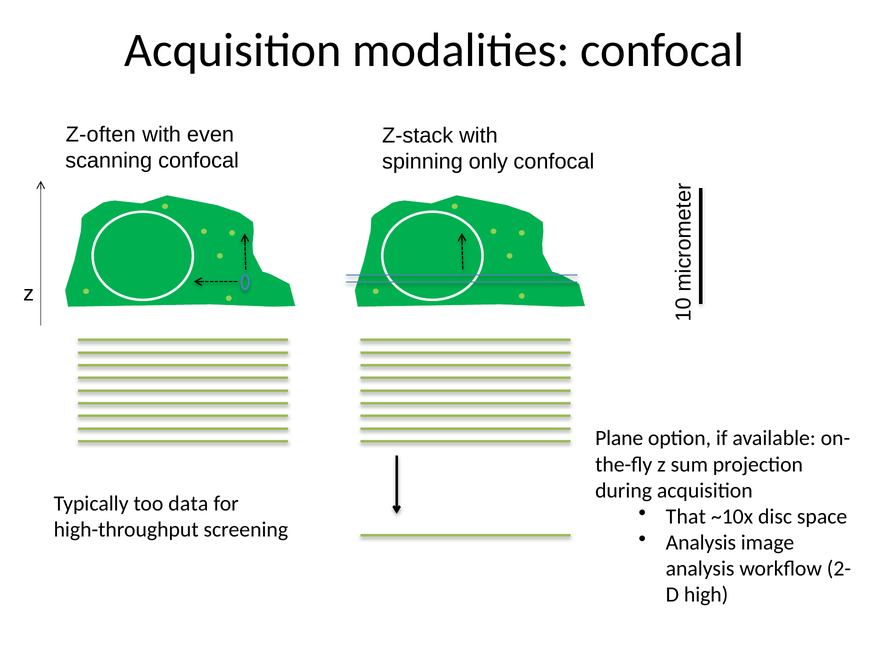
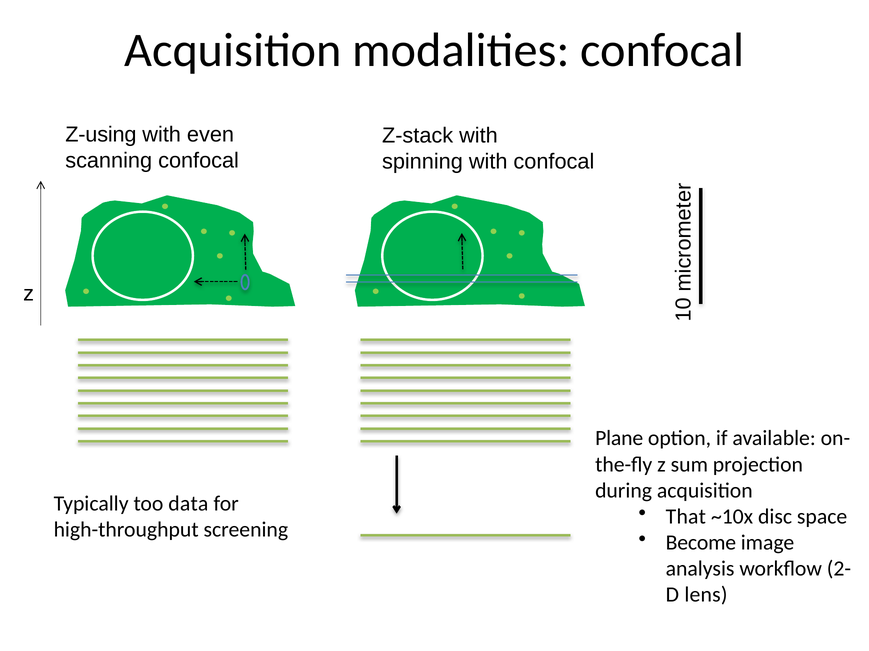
Z-often: Z-often -> Z-using
spinning only: only -> with
Analysis at (701, 543): Analysis -> Become
high: high -> lens
